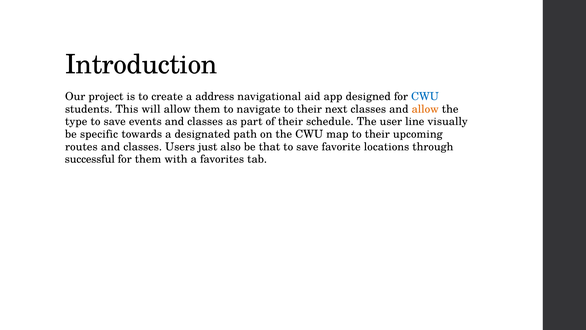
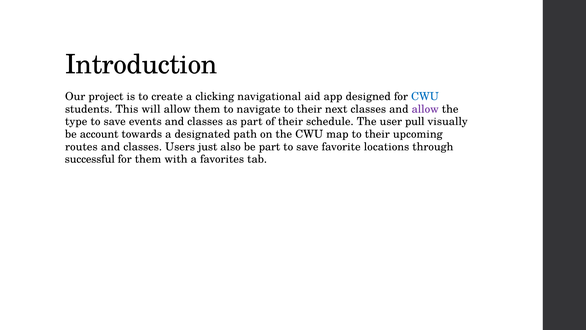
address: address -> clicking
allow at (425, 109) colour: orange -> purple
line: line -> pull
specific: specific -> account
be that: that -> part
